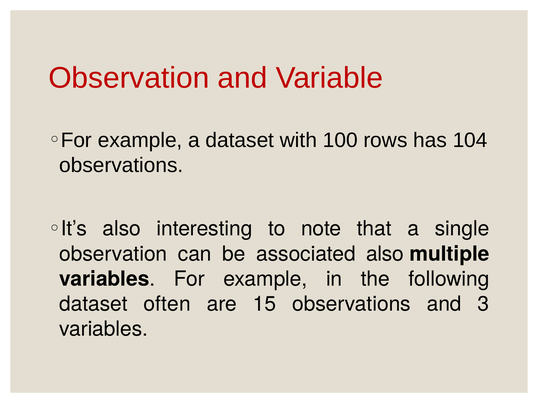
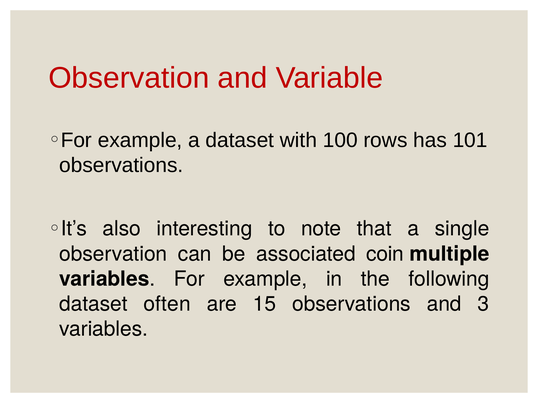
104: 104 -> 101
associated also: also -> coin
